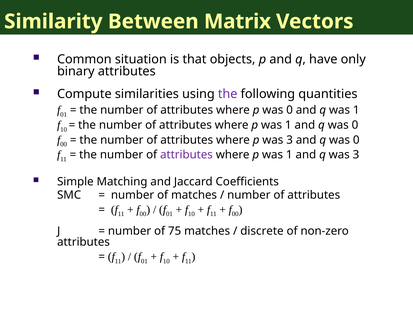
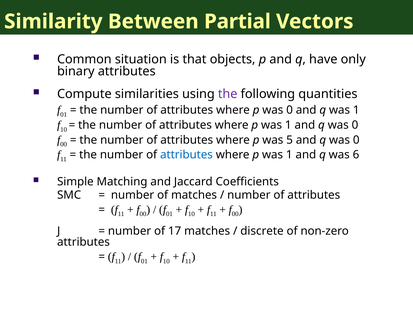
Matrix: Matrix -> Partial
p was 3: 3 -> 5
attributes at (186, 155) colour: purple -> blue
q was 3: 3 -> 6
75: 75 -> 17
